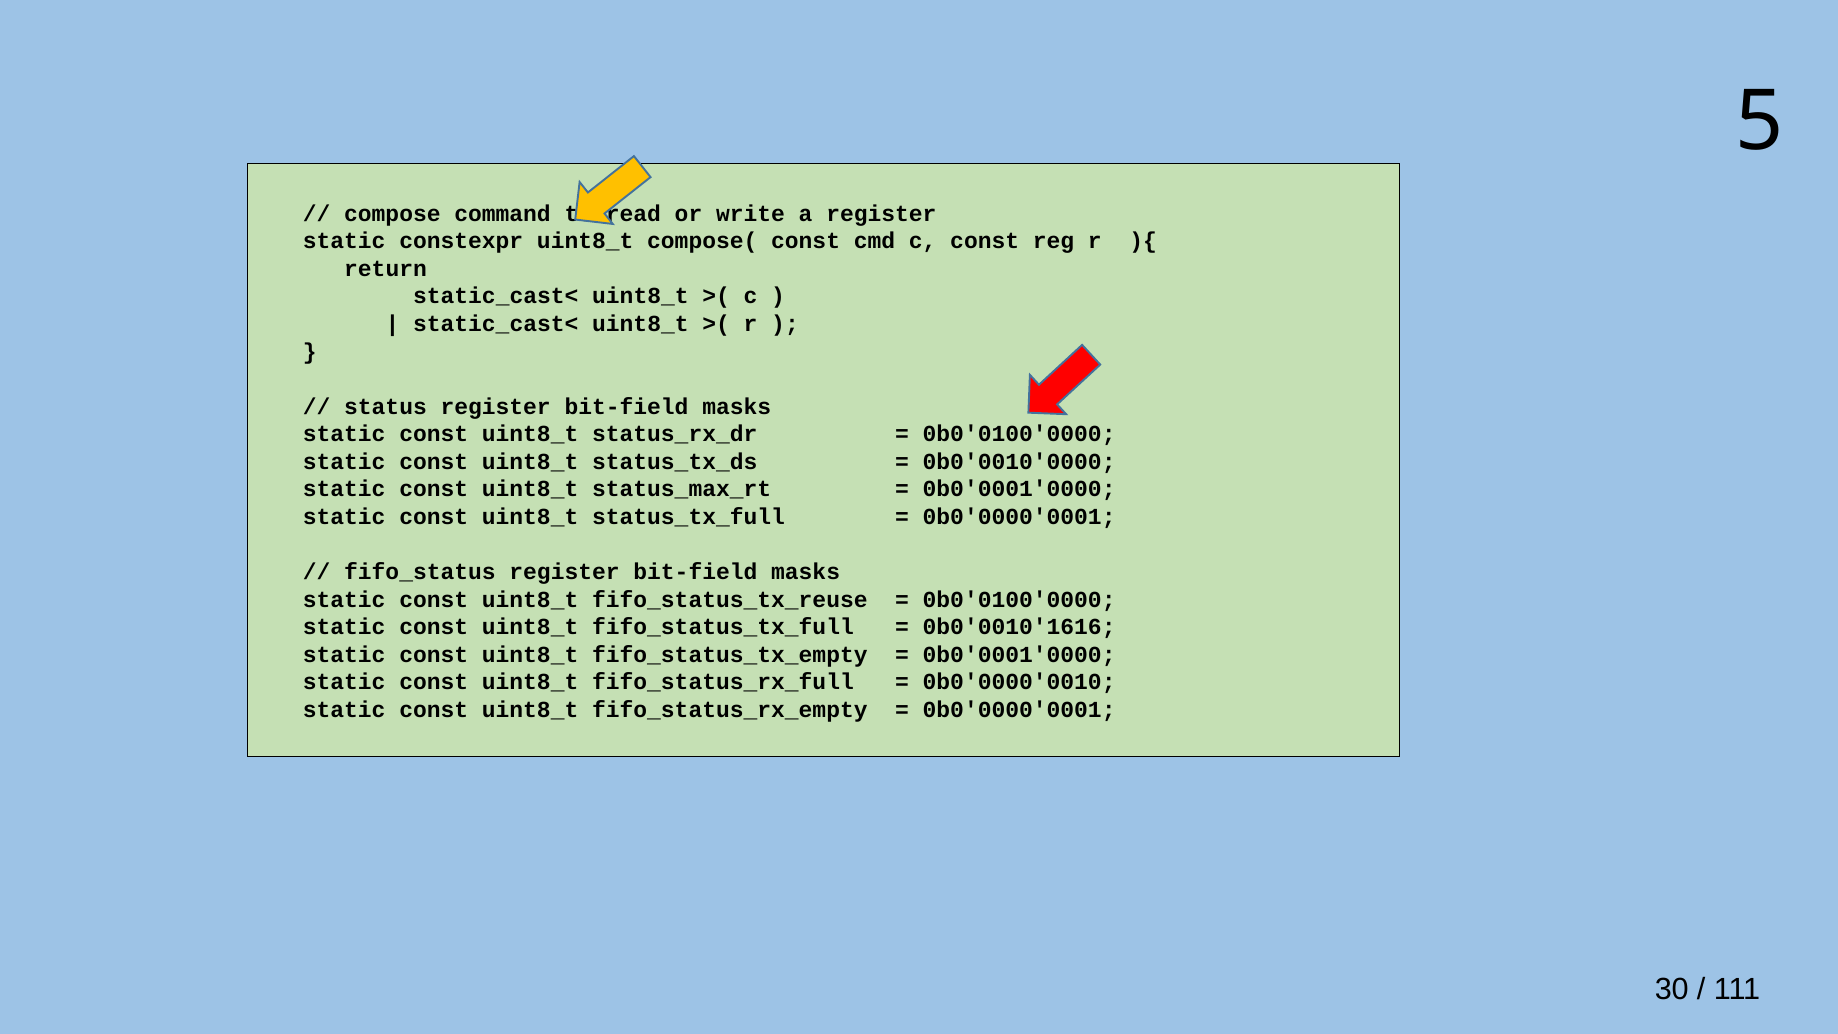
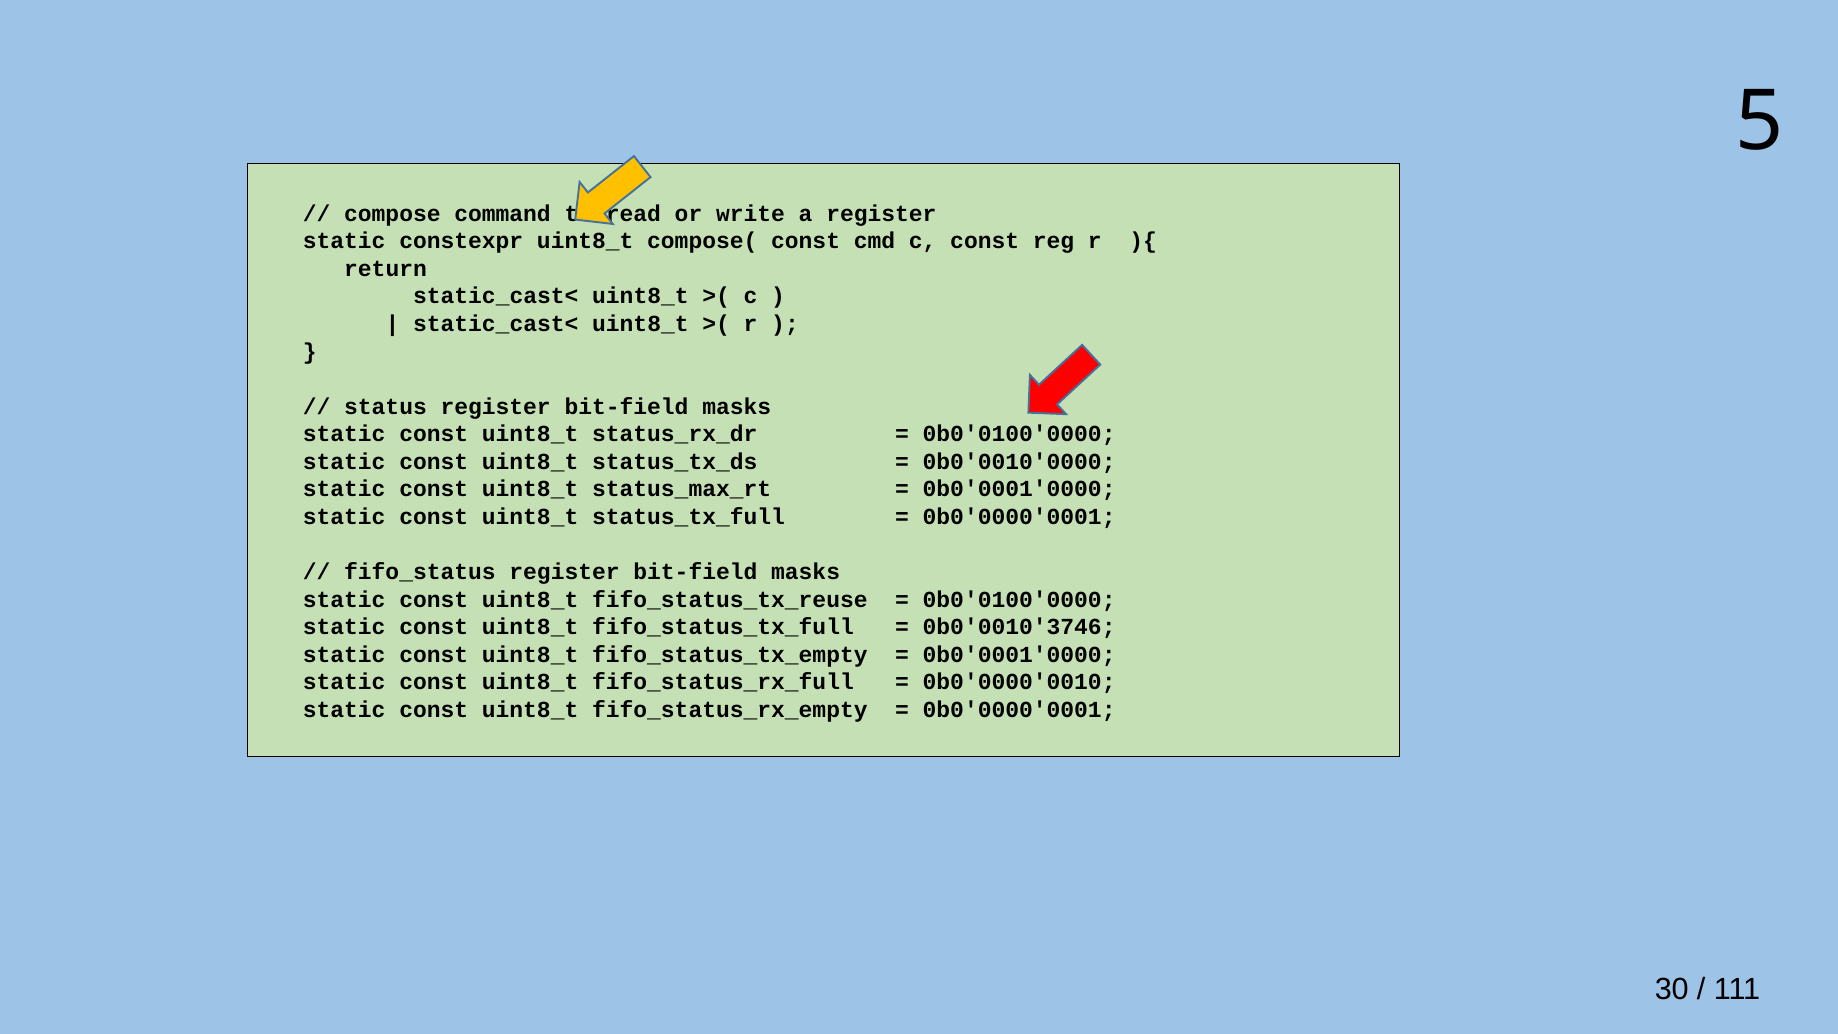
0b0'0010'1616: 0b0'0010'1616 -> 0b0'0010'3746
